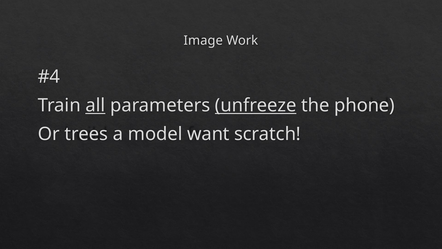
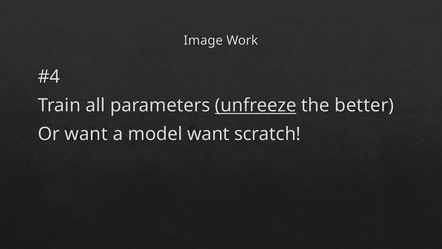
all underline: present -> none
phone: phone -> better
Or trees: trees -> want
